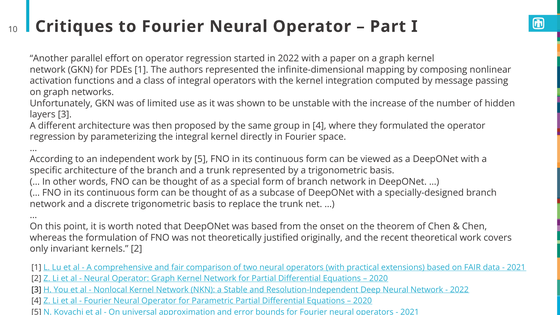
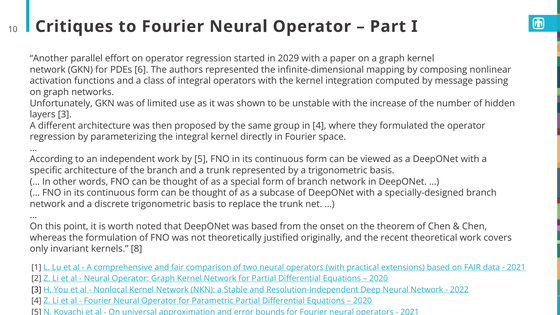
in 2022: 2022 -> 2029
PDEs 1: 1 -> 6
kernels 2: 2 -> 8
